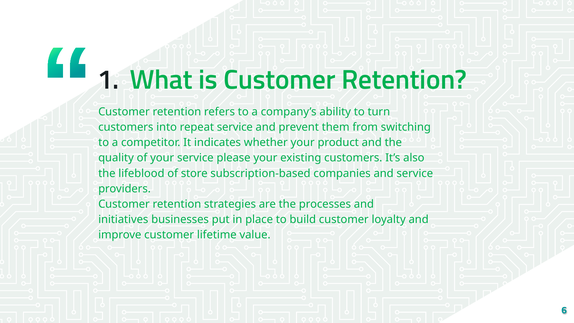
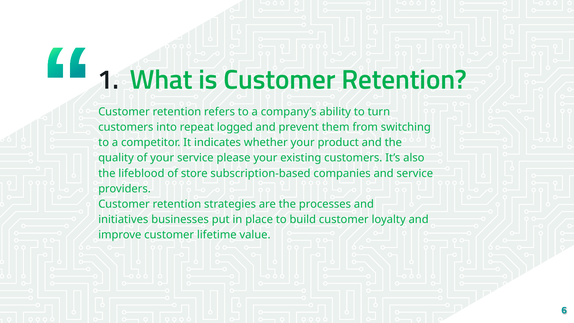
repeat service: service -> logged
